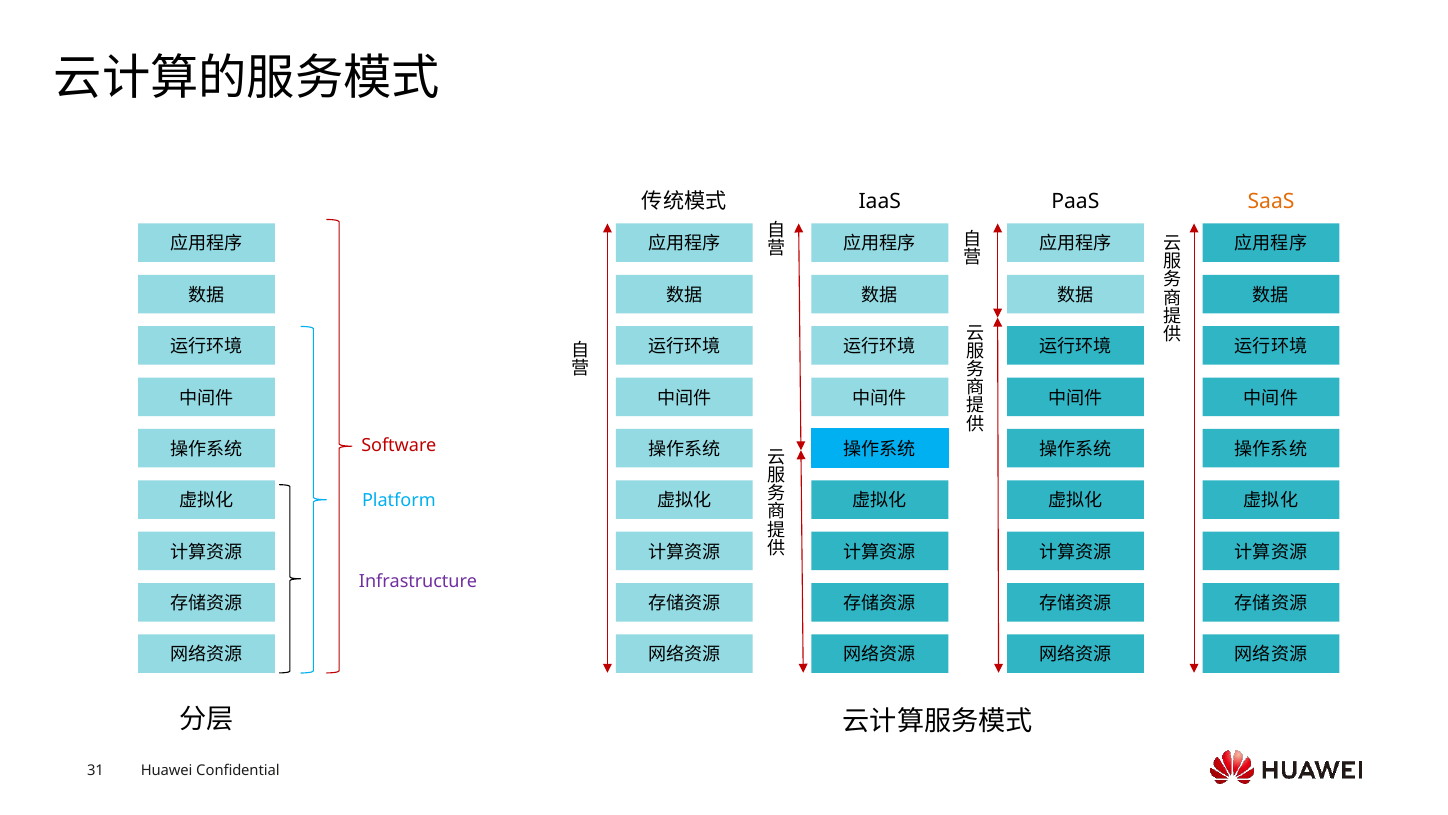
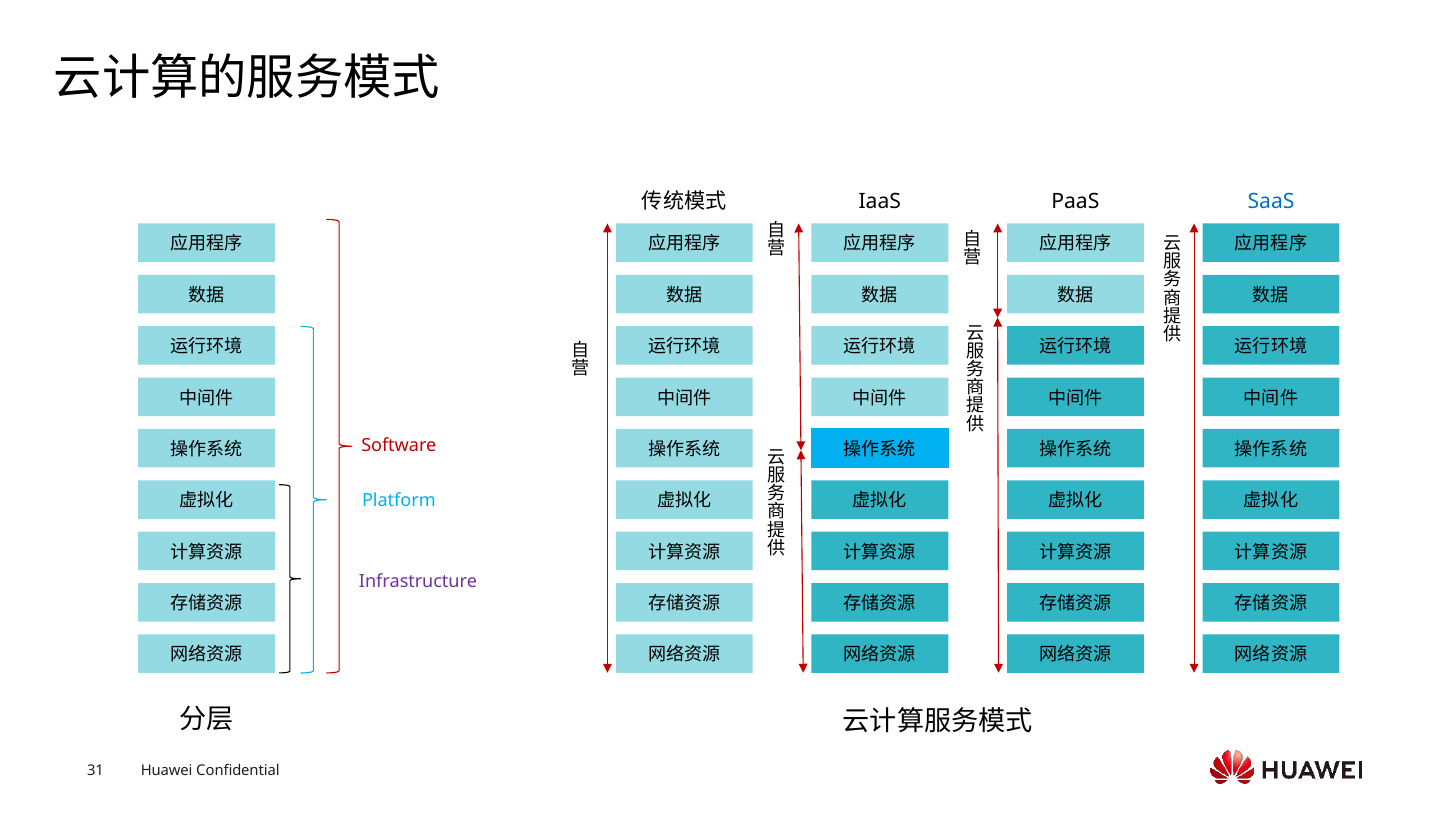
SaaS colour: orange -> blue
